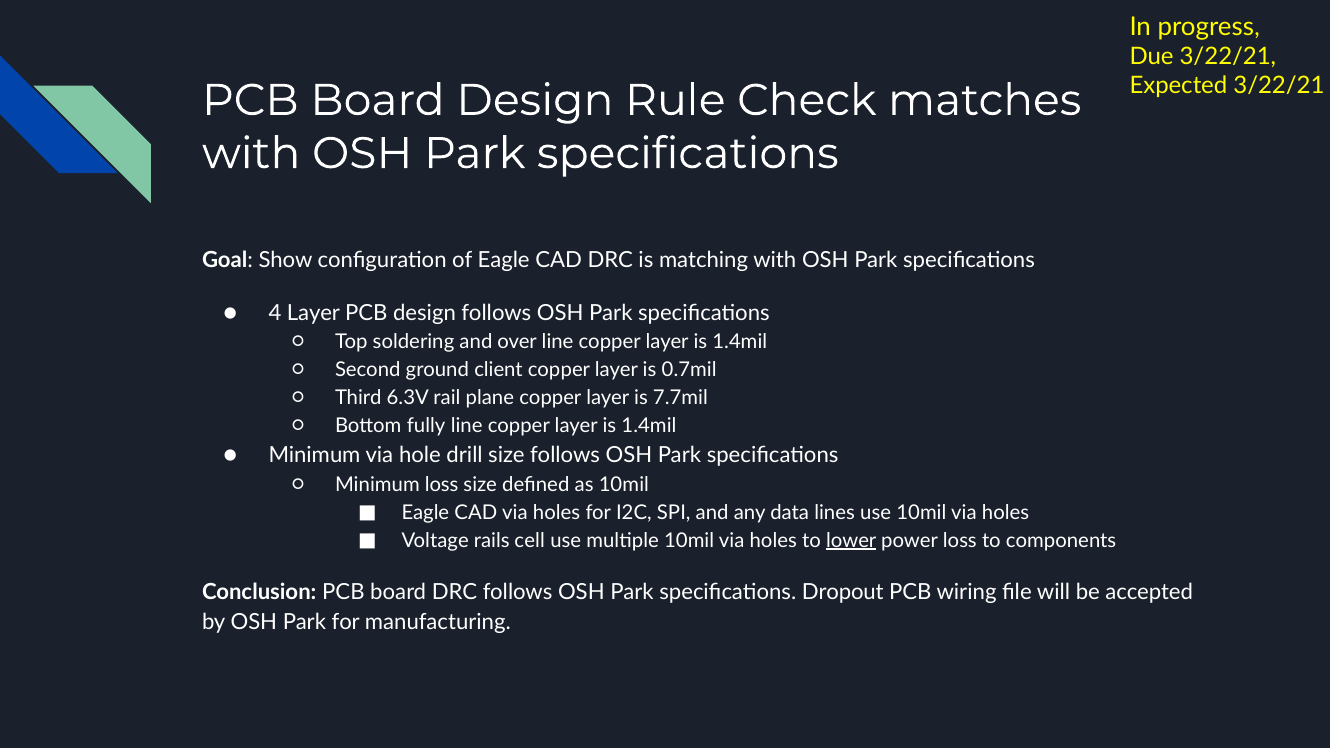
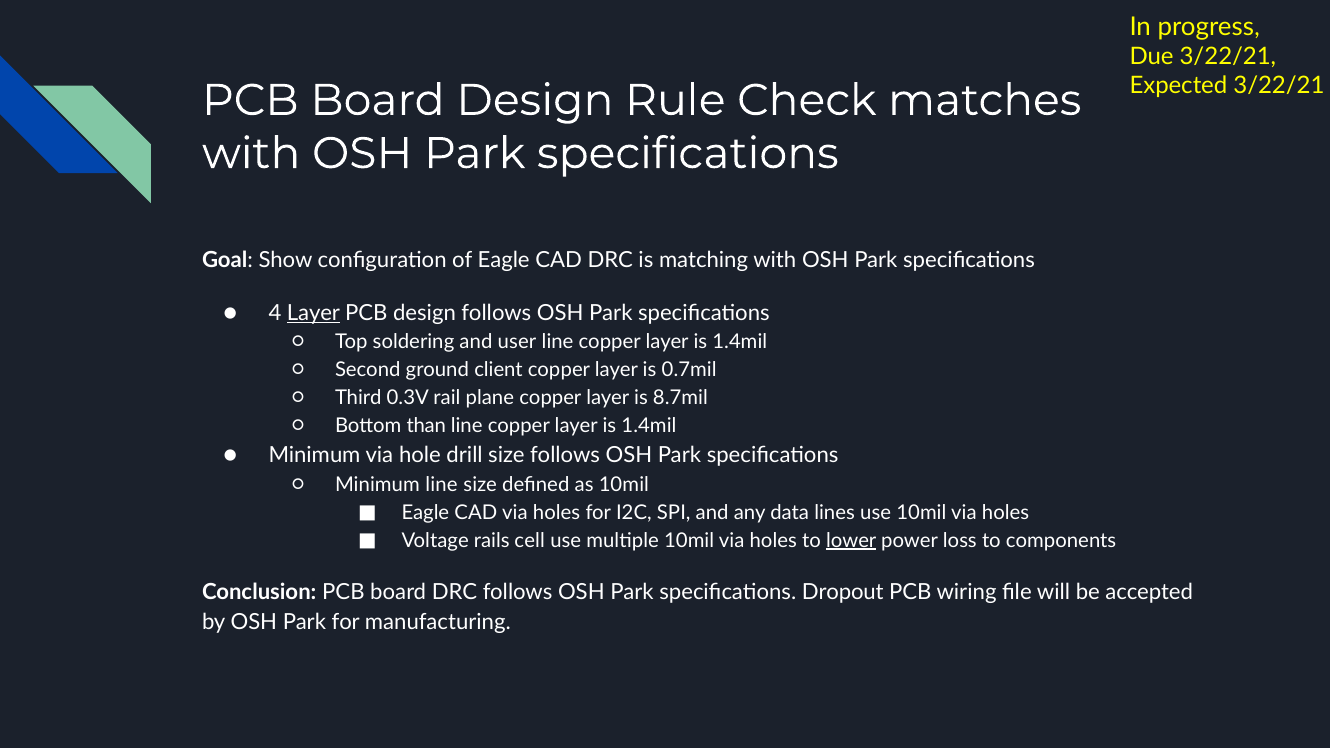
Layer at (313, 313) underline: none -> present
over: over -> user
6.3V: 6.3V -> 0.3V
7.7mil: 7.7mil -> 8.7mil
fully: fully -> than
Minimum loss: loss -> line
